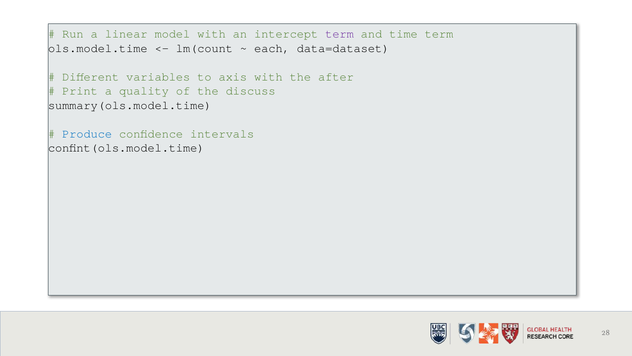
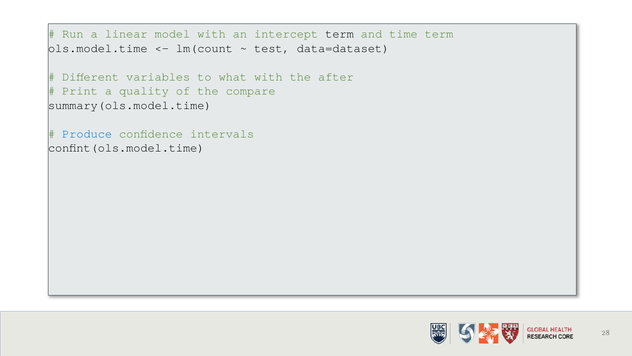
term at (340, 34) colour: purple -> black
each: each -> test
axis: axis -> what
discuss: discuss -> compare
